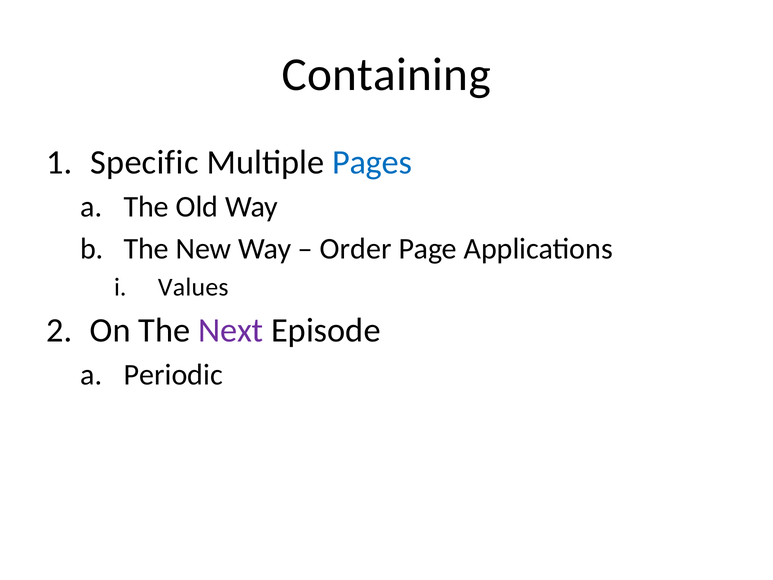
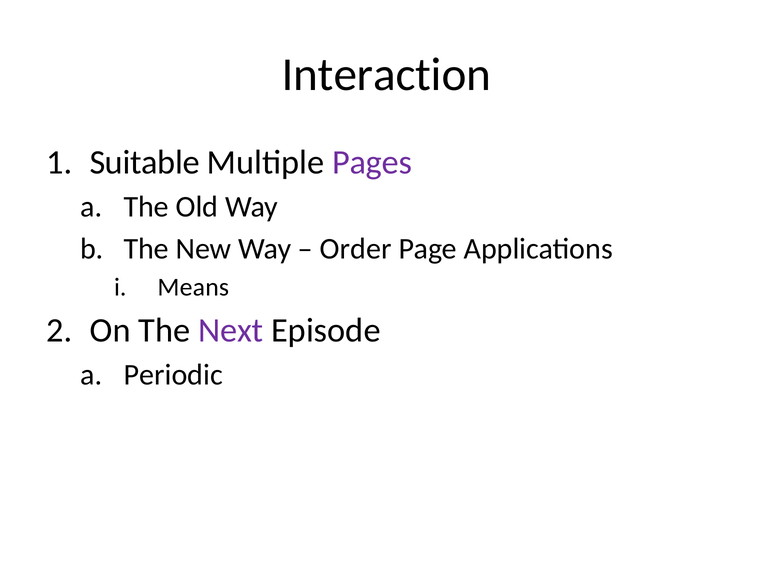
Containing: Containing -> Interaction
Specific: Specific -> Suitable
Pages colour: blue -> purple
Values: Values -> Means
